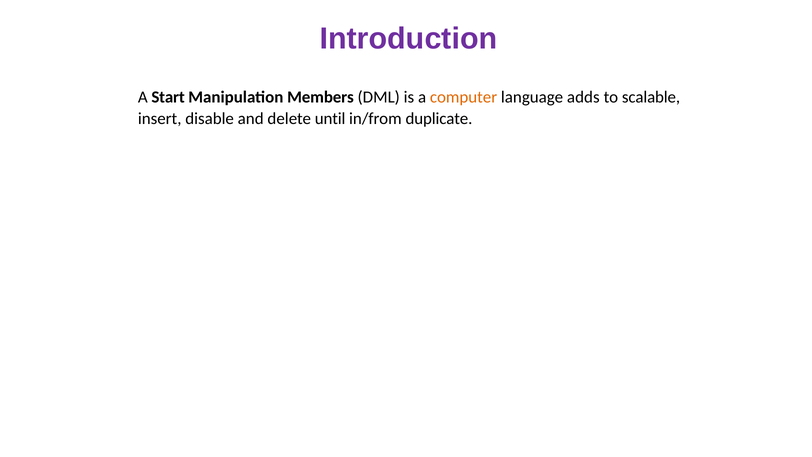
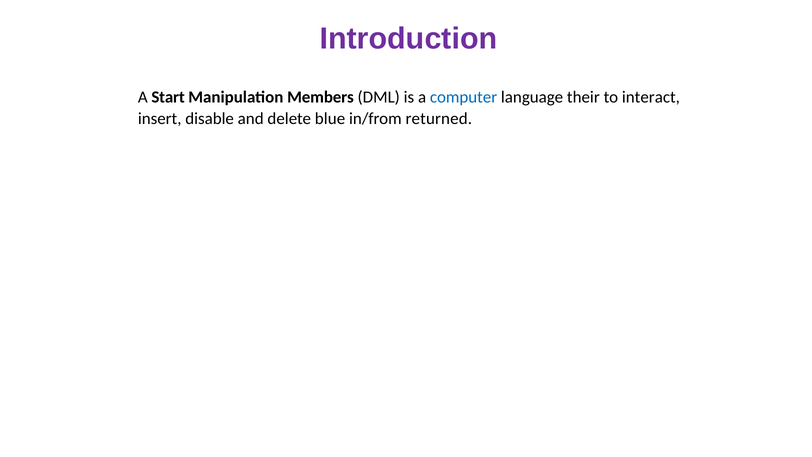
computer colour: orange -> blue
adds: adds -> their
scalable: scalable -> interact
until: until -> blue
duplicate: duplicate -> returned
